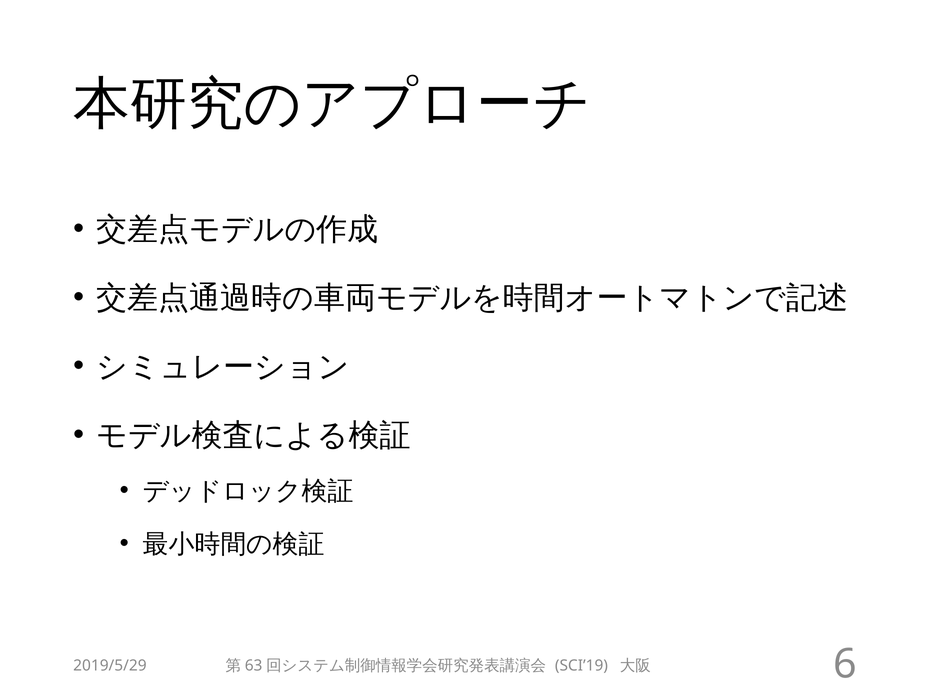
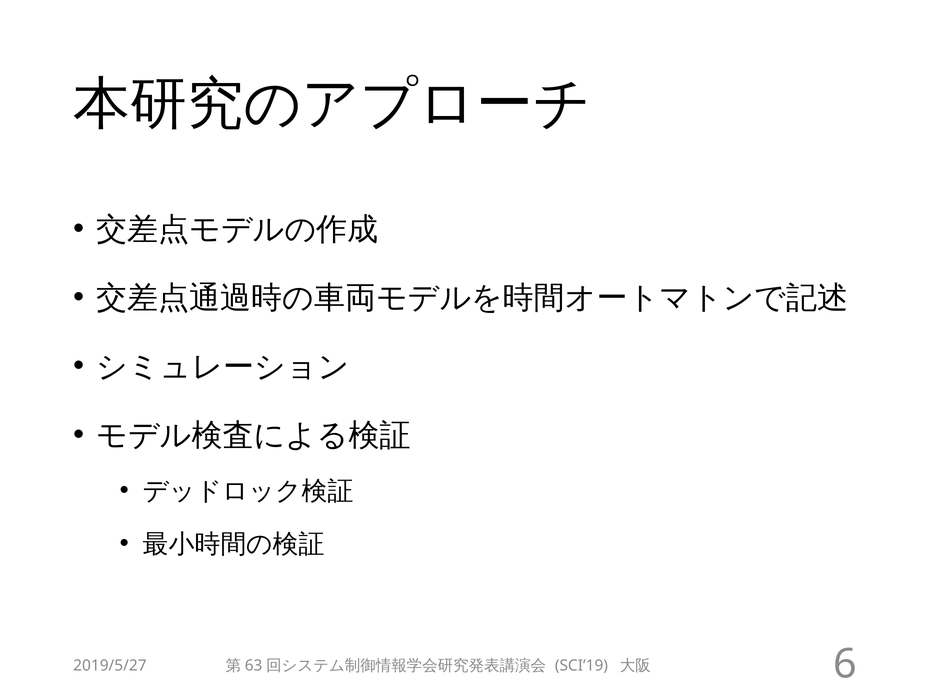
2019/5/29: 2019/5/29 -> 2019/5/27
